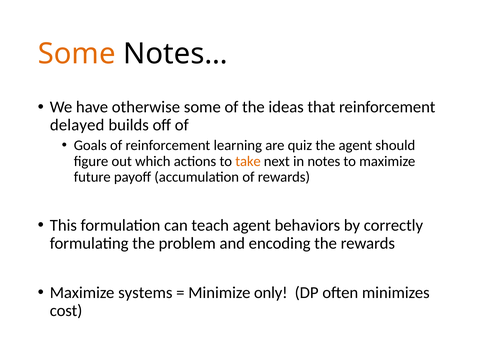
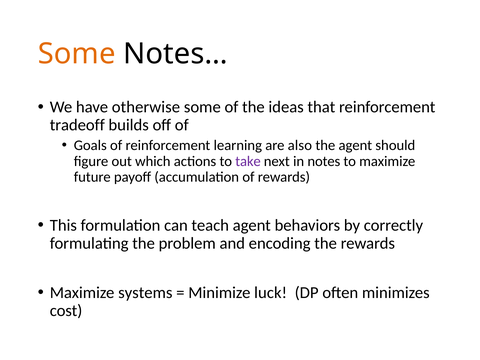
delayed: delayed -> tradeoff
quiz: quiz -> also
take colour: orange -> purple
only: only -> luck
